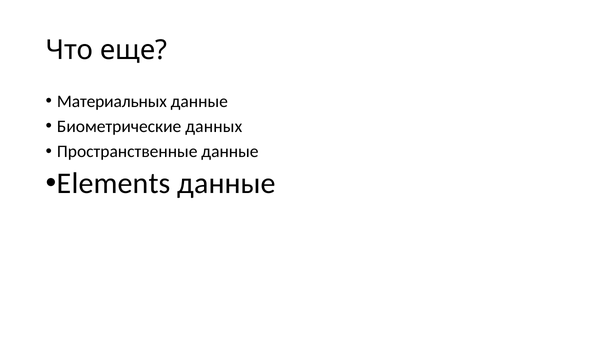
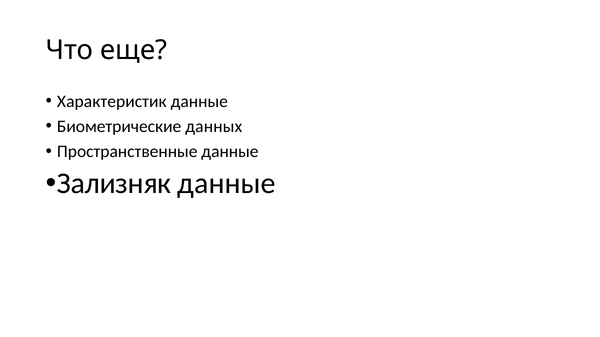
Материальных: Материальных -> Характеристик
Elements: Elements -> Зализняк
